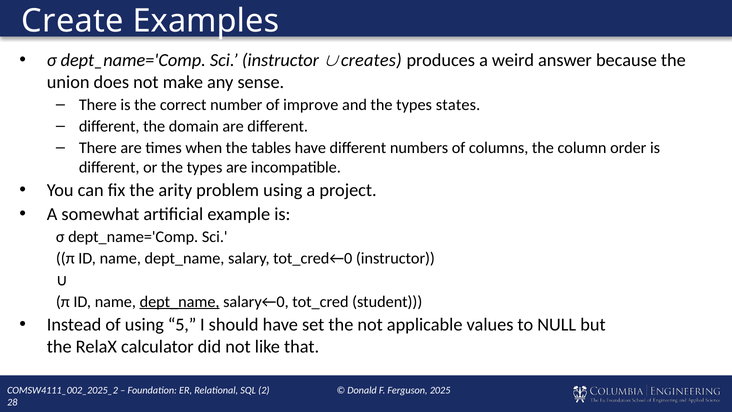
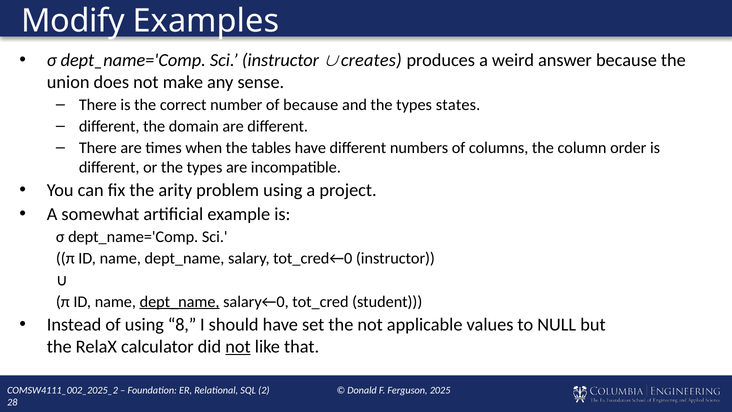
Create: Create -> Modify
of improve: improve -> because
5: 5 -> 8
not at (238, 346) underline: none -> present
